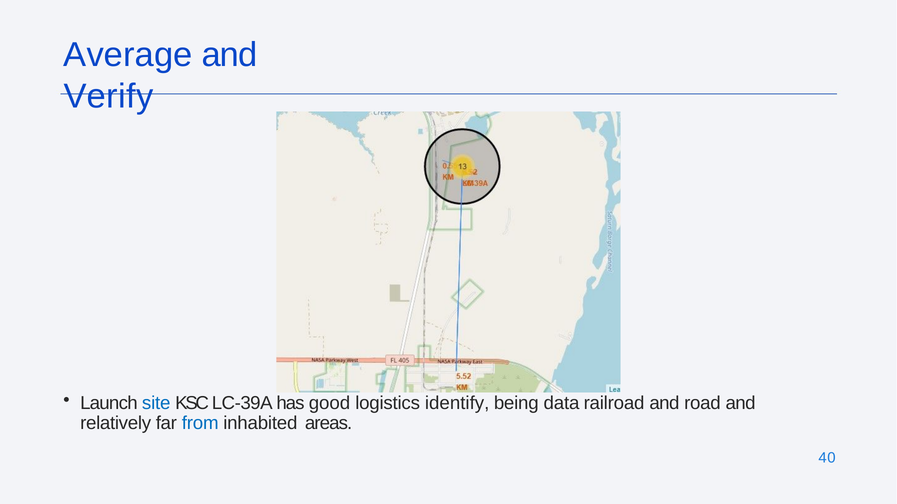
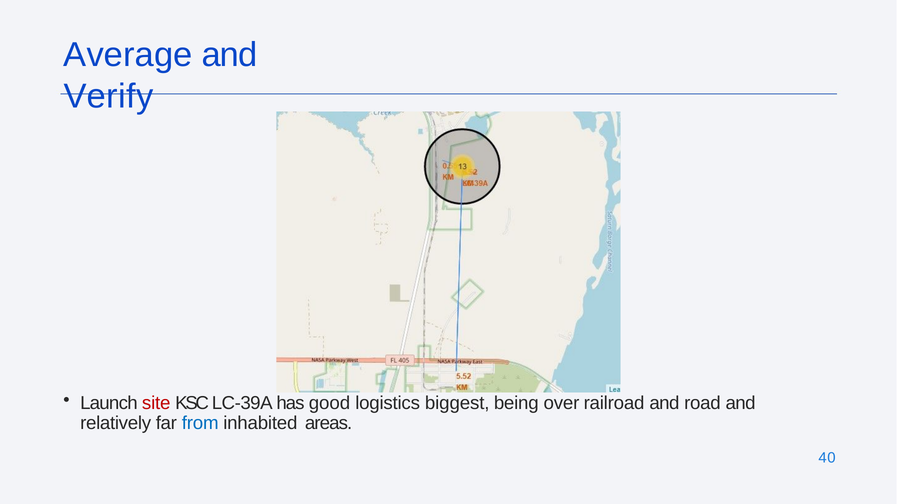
site colour: blue -> red
identify: identify -> biggest
data: data -> over
